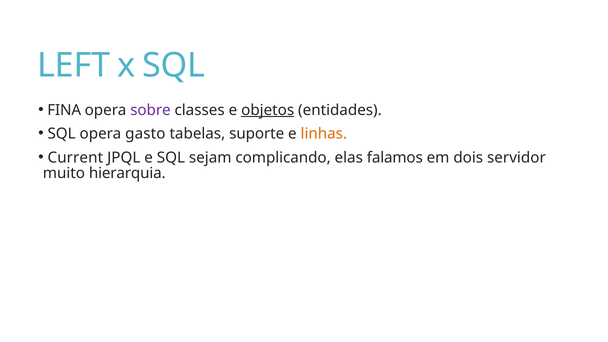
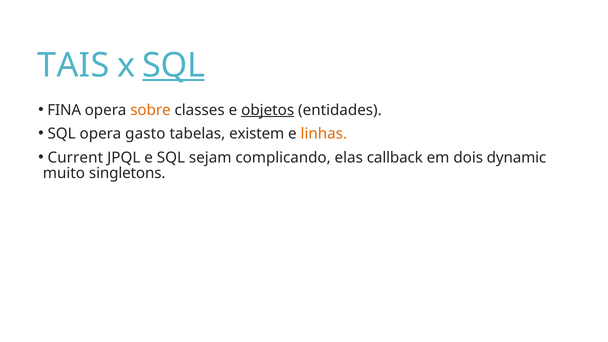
LEFT: LEFT -> TAIS
SQL at (174, 65) underline: none -> present
sobre colour: purple -> orange
suporte: suporte -> existem
falamos: falamos -> callback
servidor: servidor -> dynamic
hierarquia: hierarquia -> singletons
